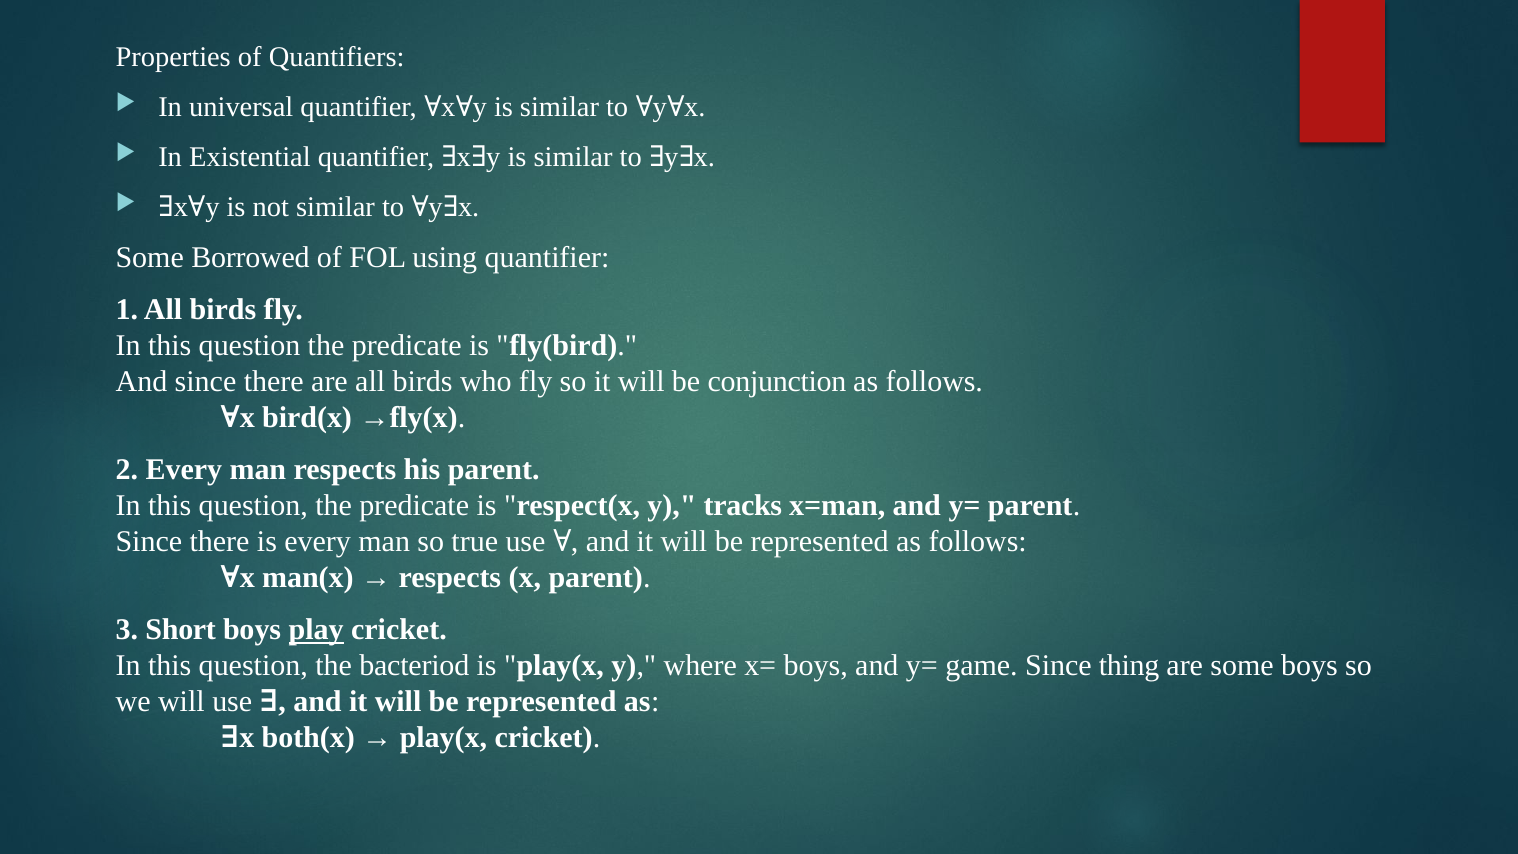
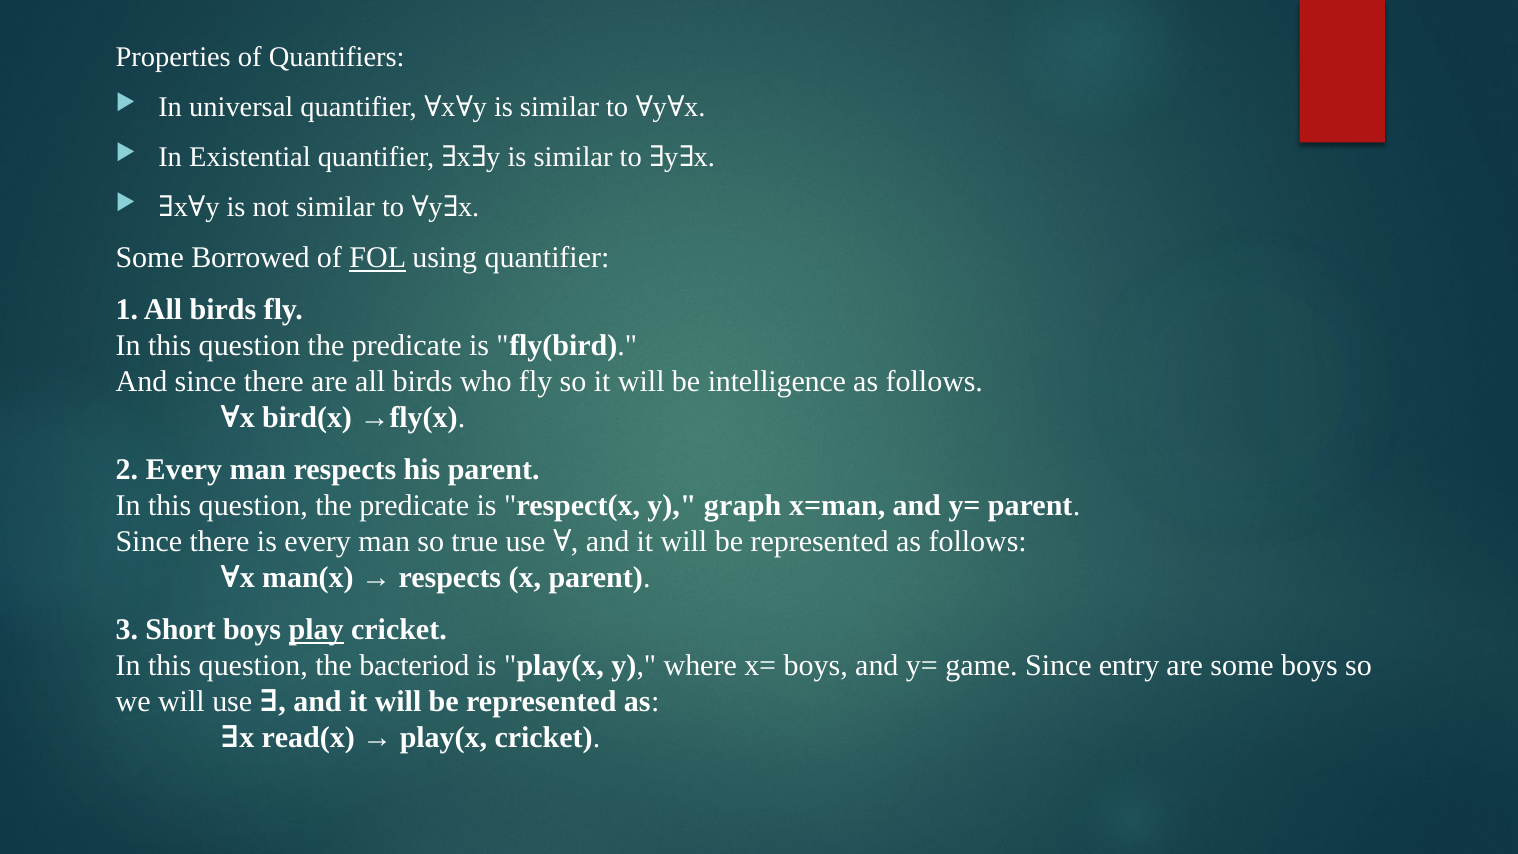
FOL underline: none -> present
conjunction: conjunction -> intelligence
tracks: tracks -> graph
thing: thing -> entry
both(x: both(x -> read(x
